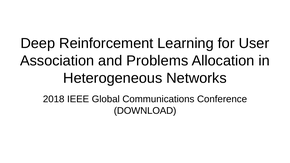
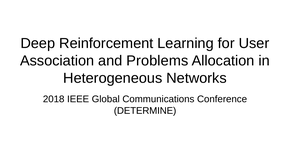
DOWNLOAD: DOWNLOAD -> DETERMINE
